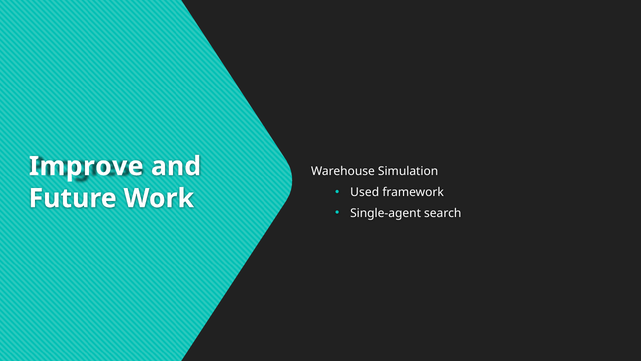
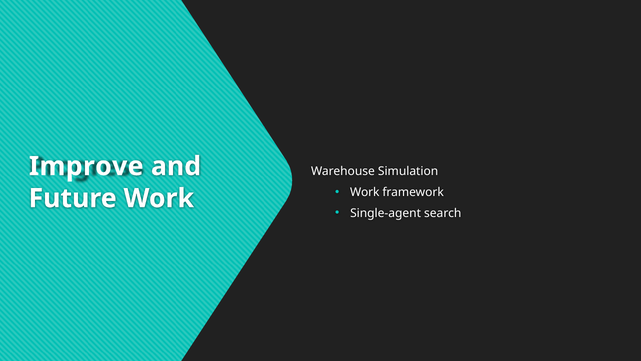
Used at (365, 192): Used -> Work
